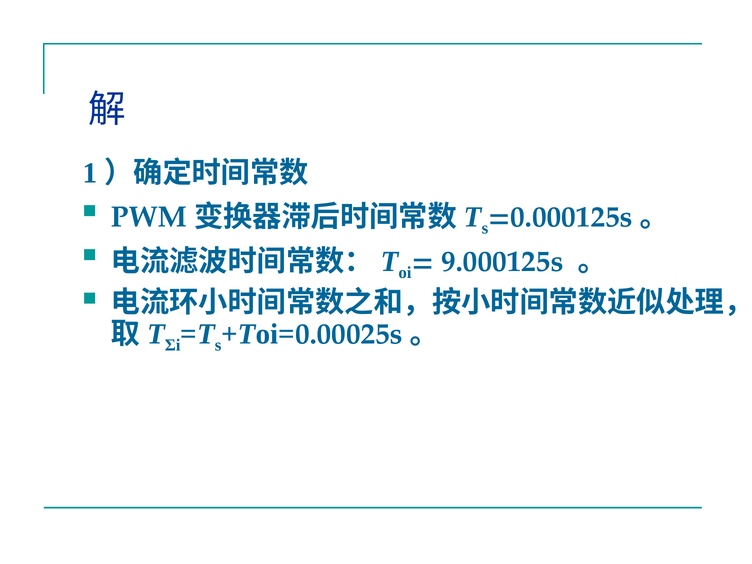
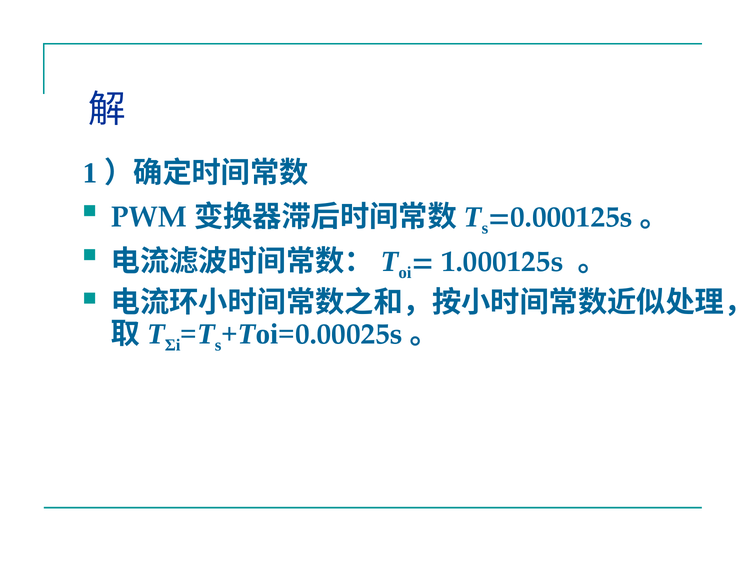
9.000125s: 9.000125s -> 1.000125s
